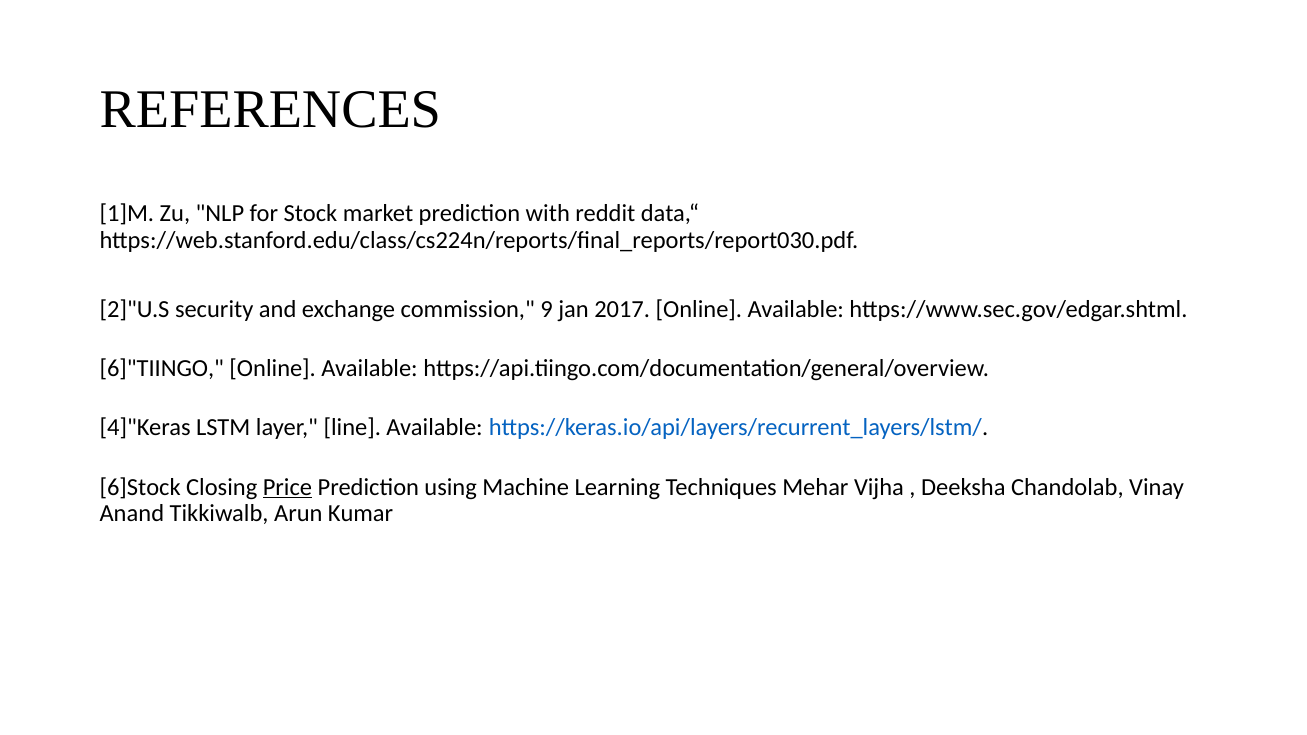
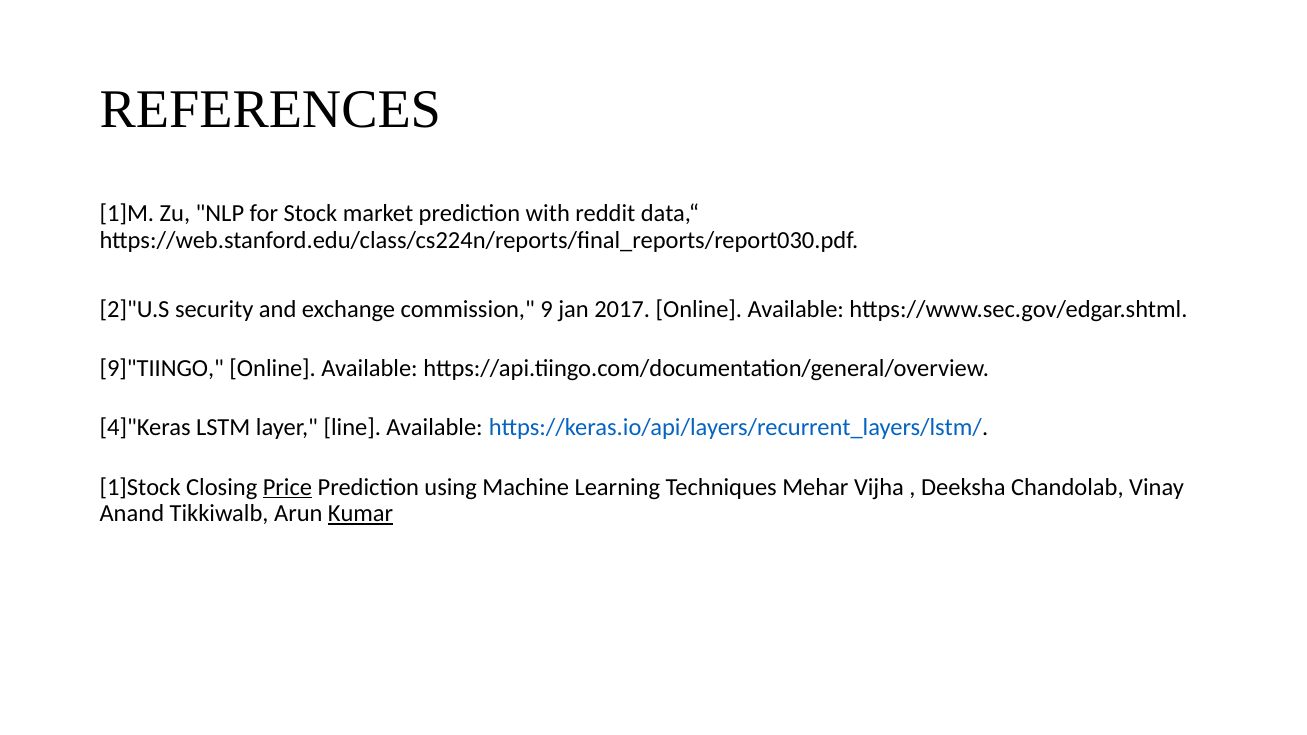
6]"TIINGO: 6]"TIINGO -> 9]"TIINGO
6]Stock: 6]Stock -> 1]Stock
Kumar underline: none -> present
